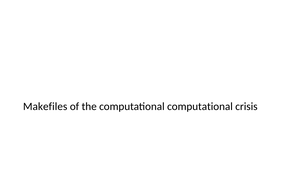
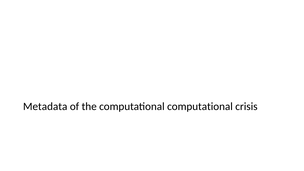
Makefiles: Makefiles -> Metadata
